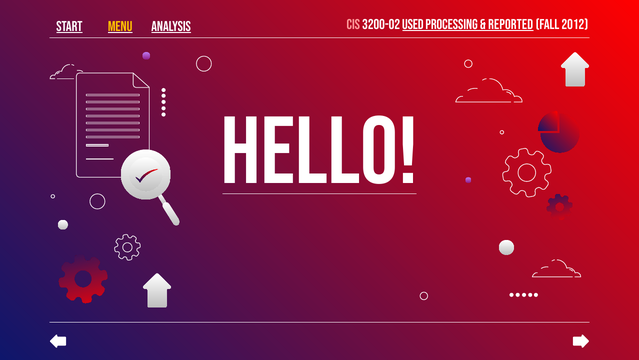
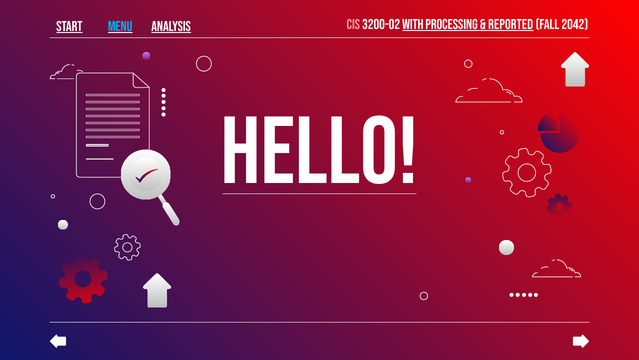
MENU colour: yellow -> light blue
USED: USED -> WITH
2012: 2012 -> 2042
